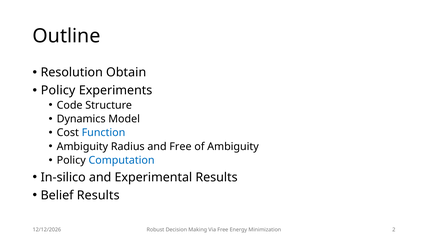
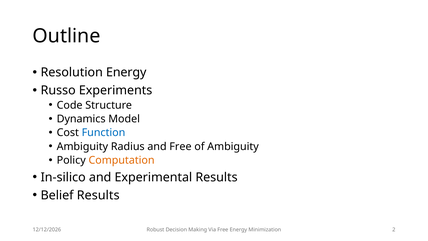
Resolution Obtain: Obtain -> Energy
Policy at (58, 90): Policy -> Russo
Computation colour: blue -> orange
